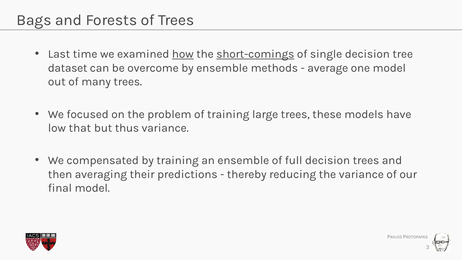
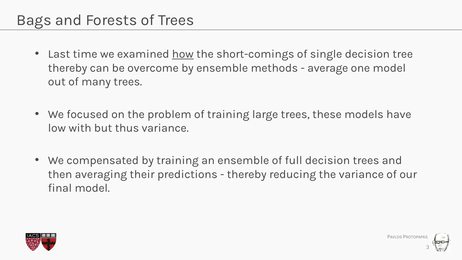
short-comings underline: present -> none
dataset at (68, 68): dataset -> thereby
that: that -> with
